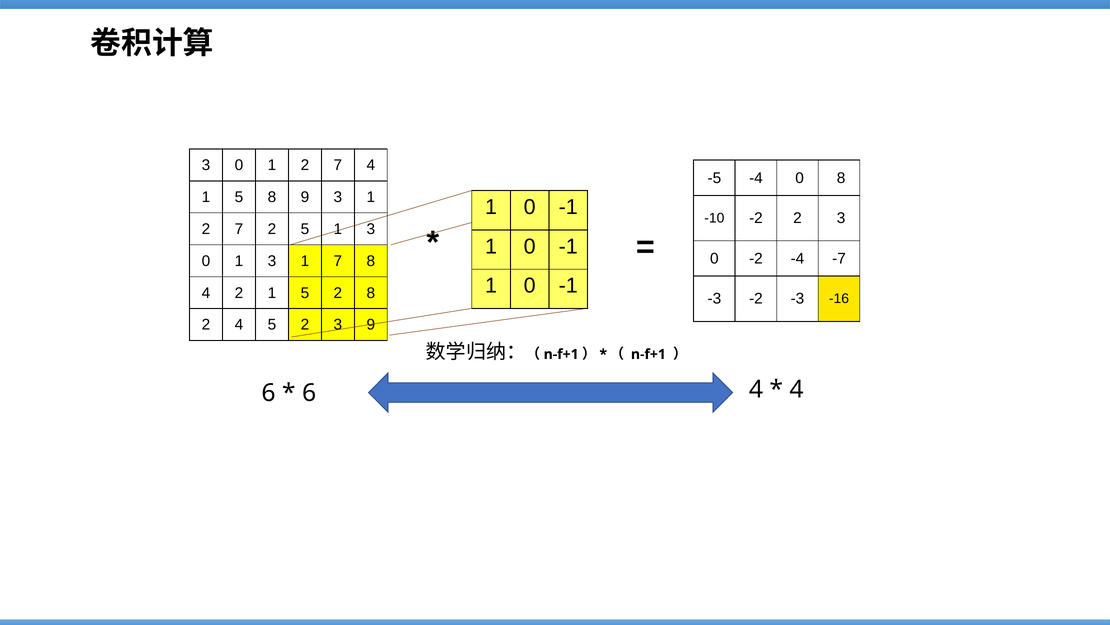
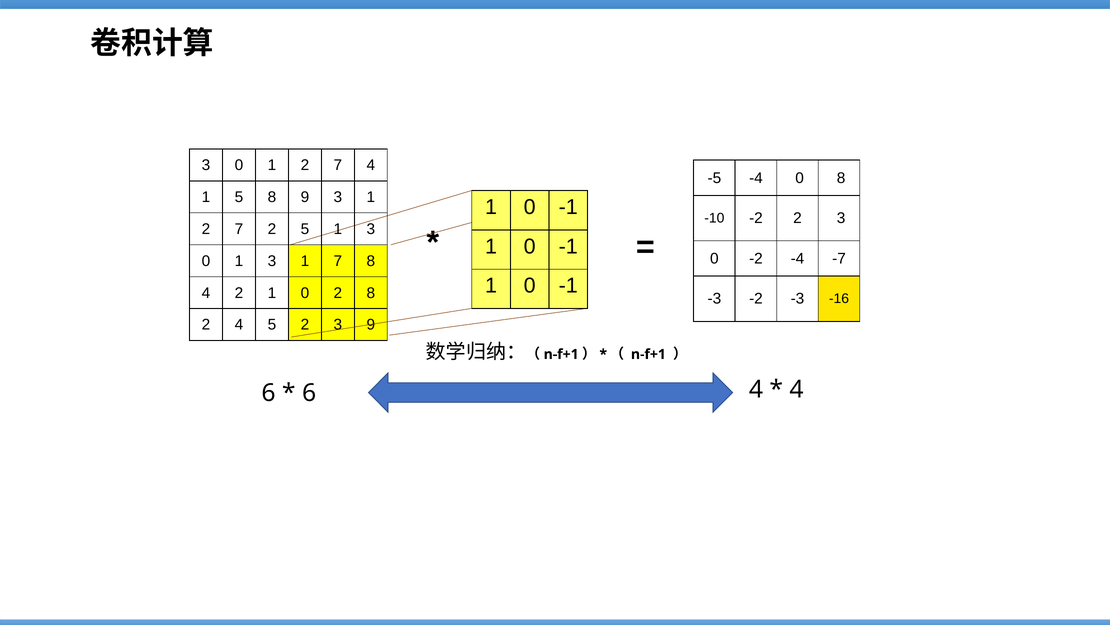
2 1 5: 5 -> 0
